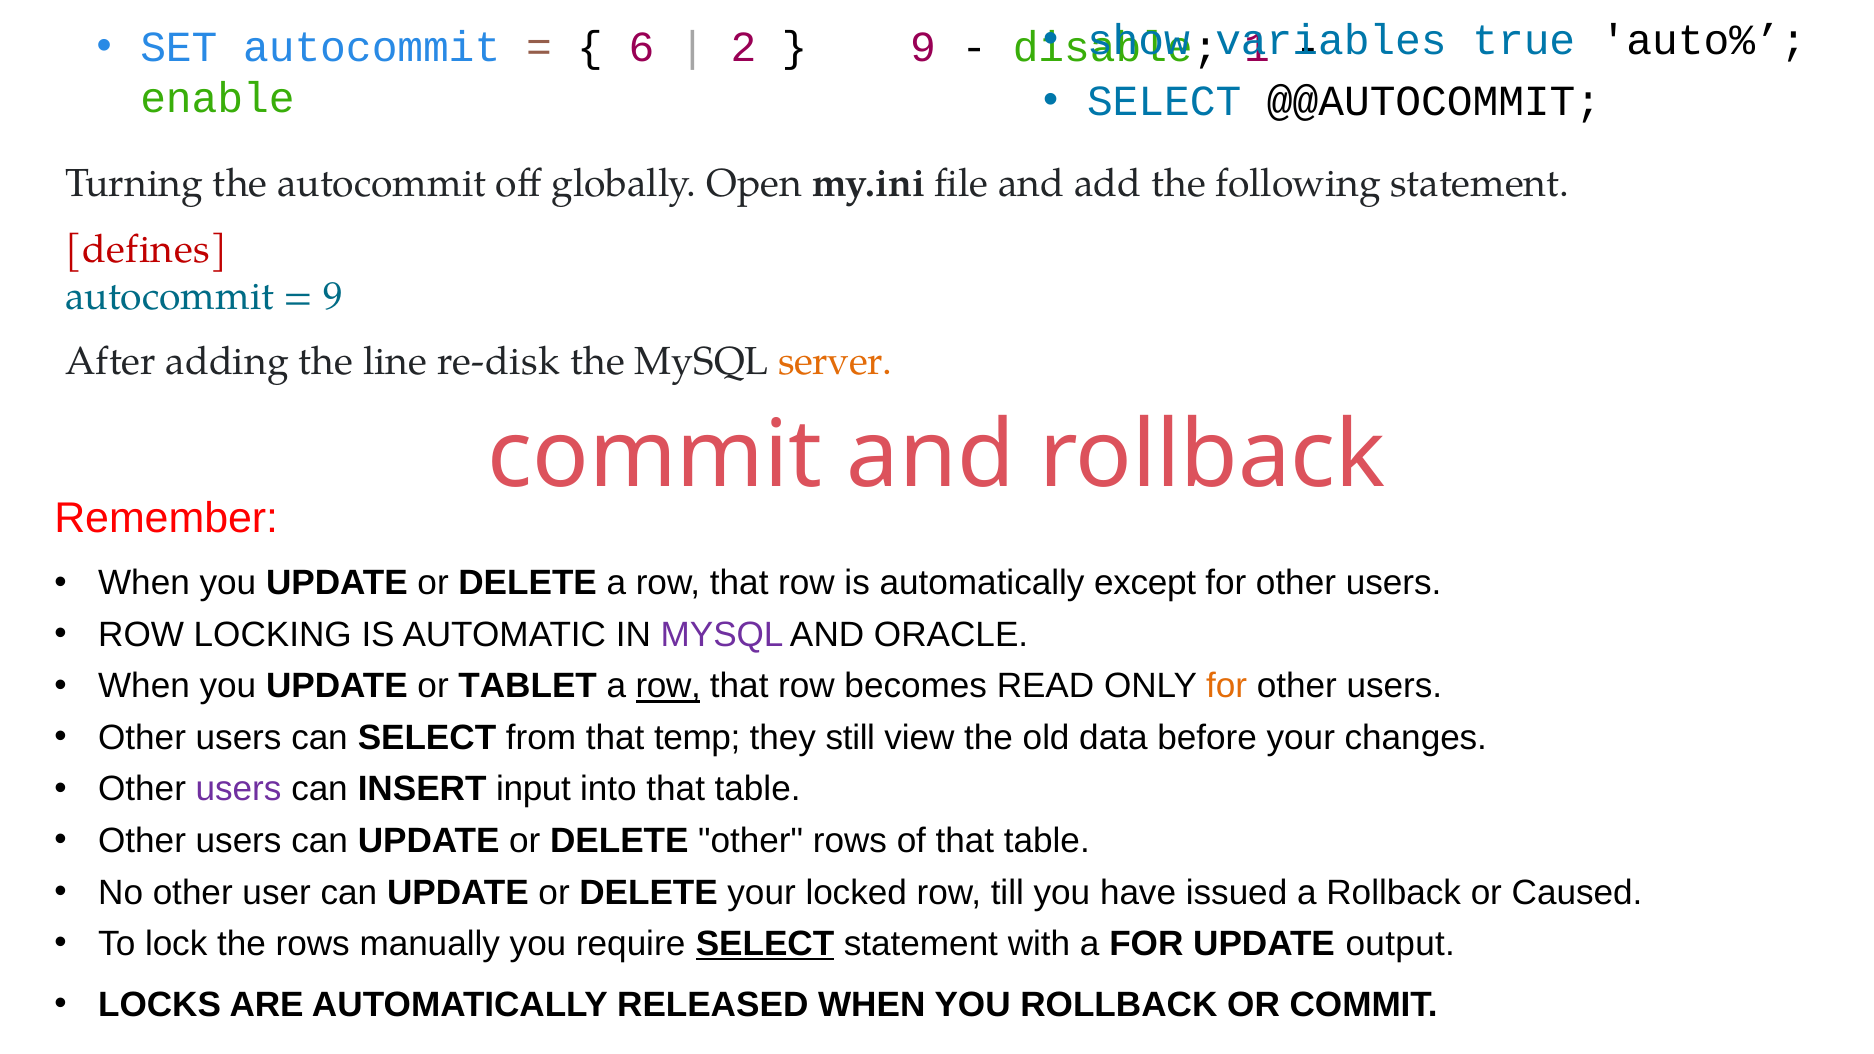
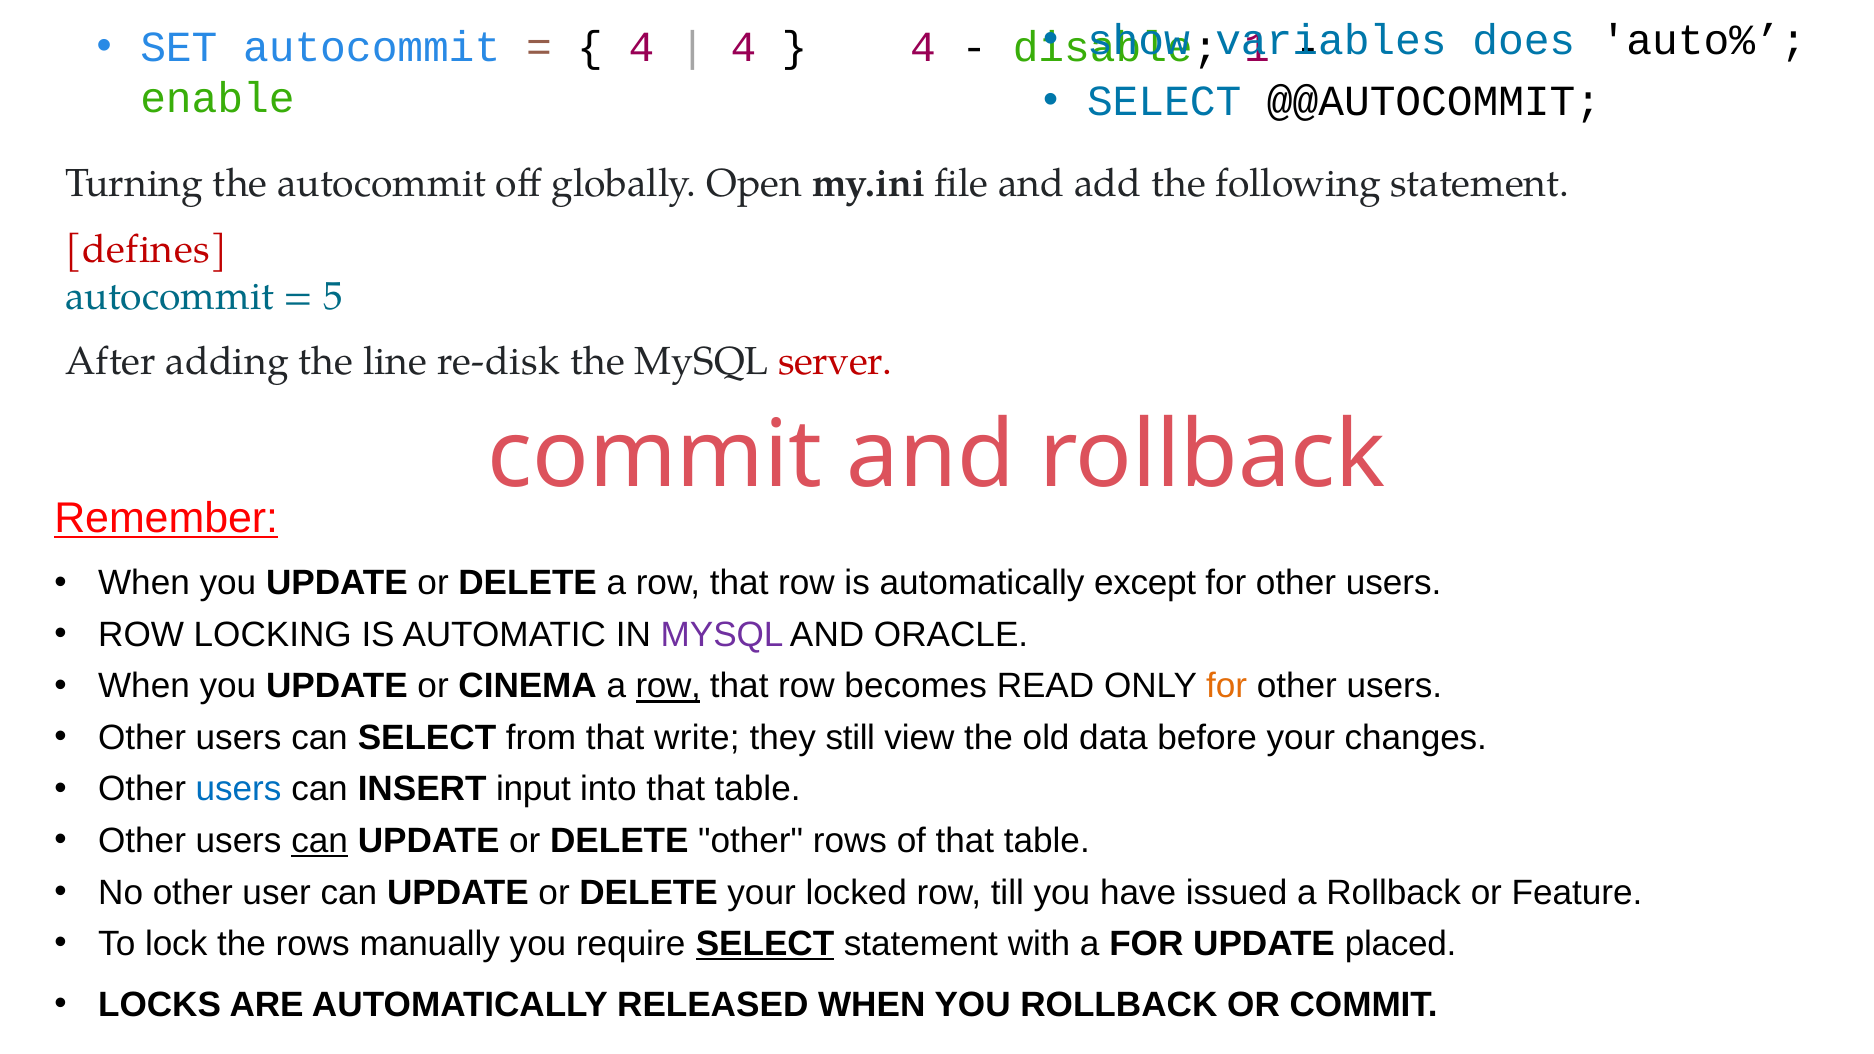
true: true -> does
6 at (641, 47): 6 -> 4
2 at (743, 47): 2 -> 4
9 at (923, 47): 9 -> 4
9 at (333, 296): 9 -> 5
server colour: orange -> red
Remember underline: none -> present
TABLET: TABLET -> CINEMA
temp: temp -> write
users at (239, 789) colour: purple -> blue
can at (320, 841) underline: none -> present
Caused: Caused -> Feature
output: output -> placed
